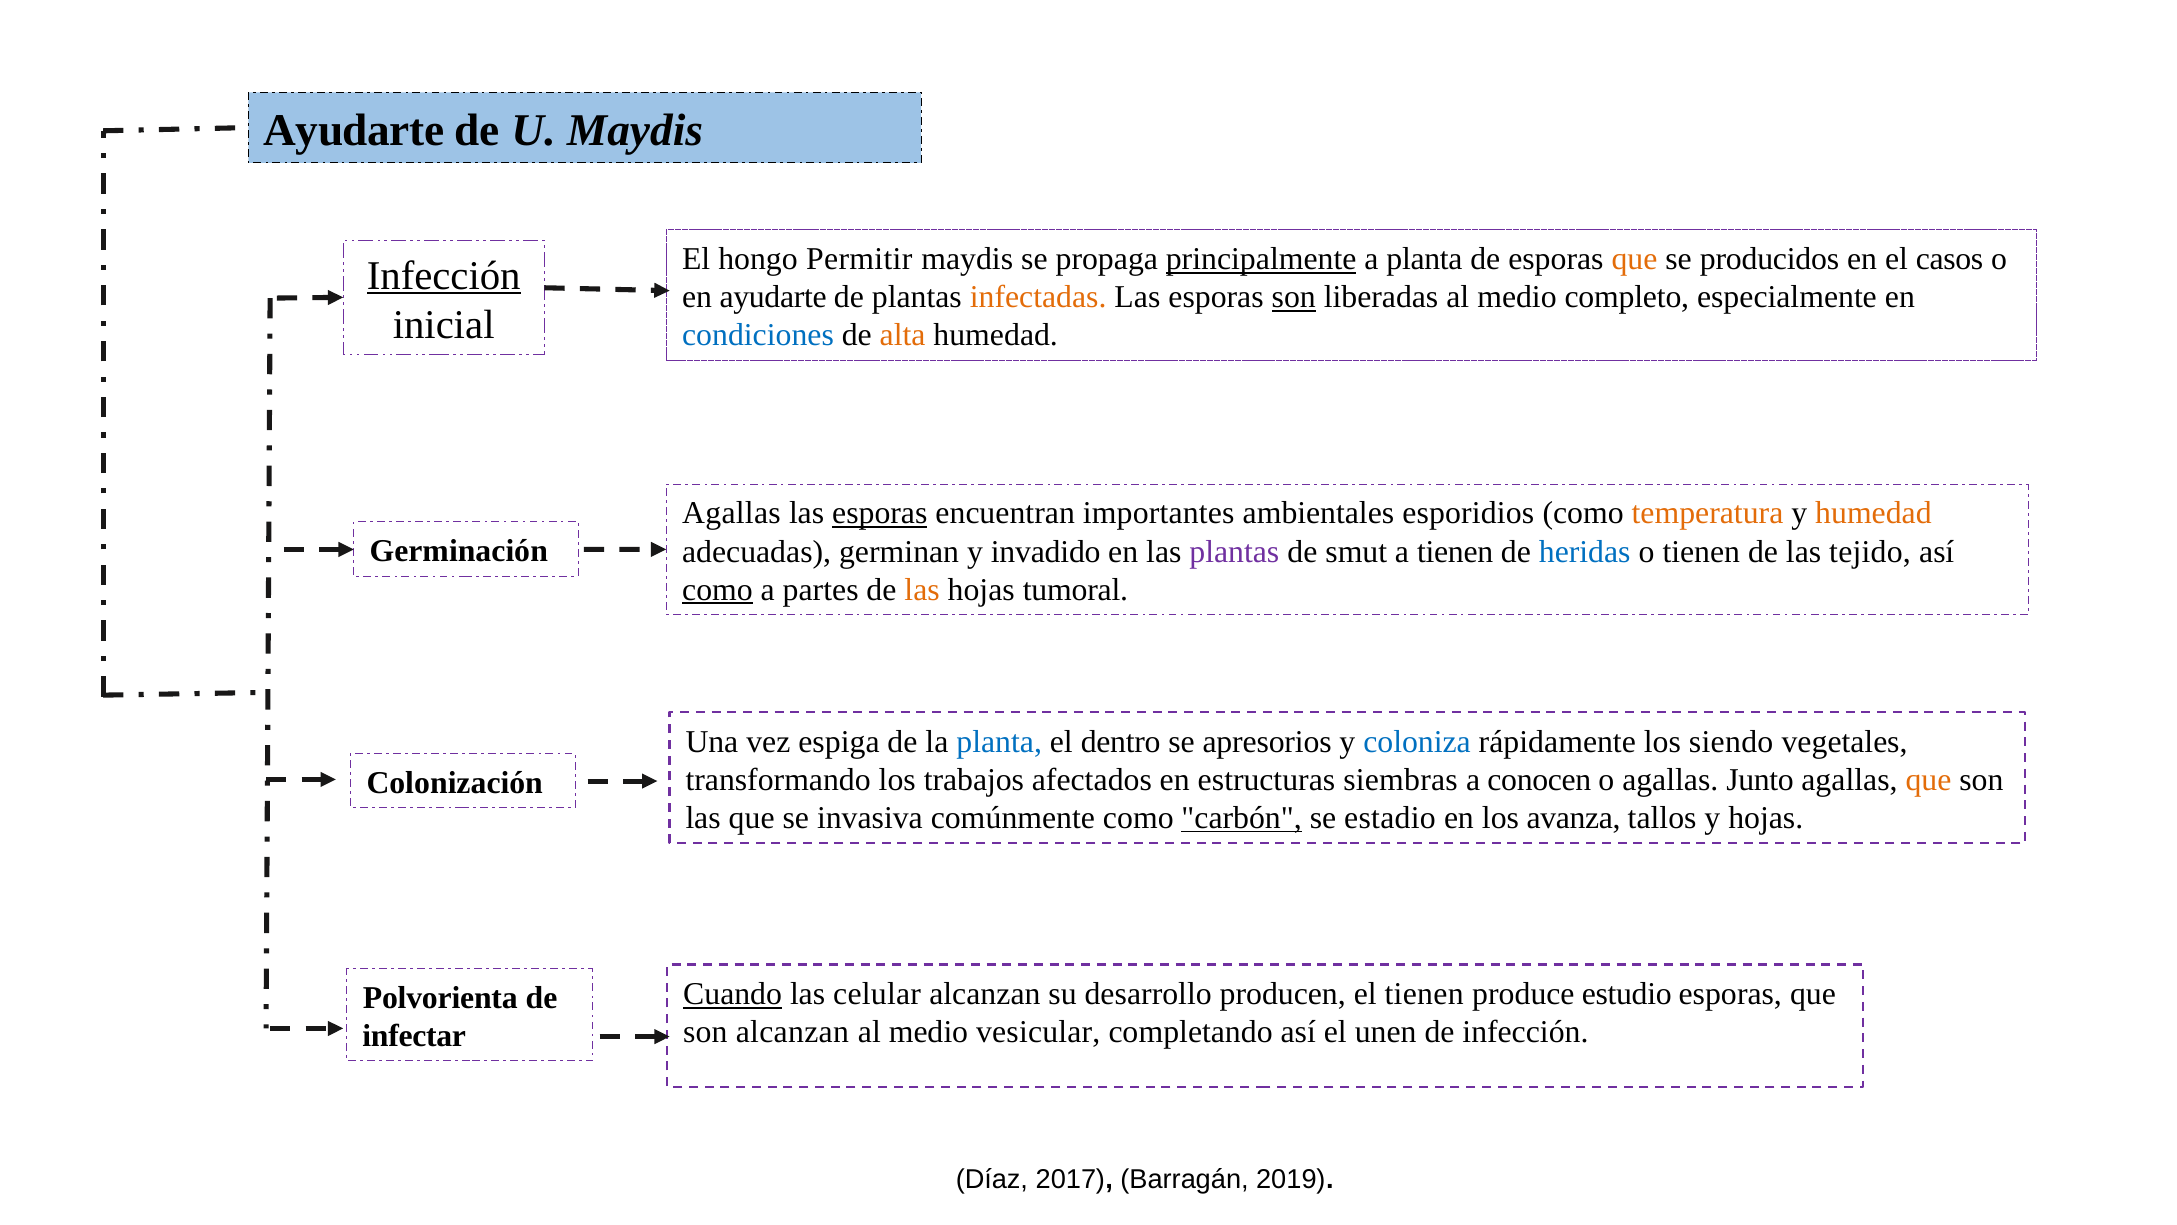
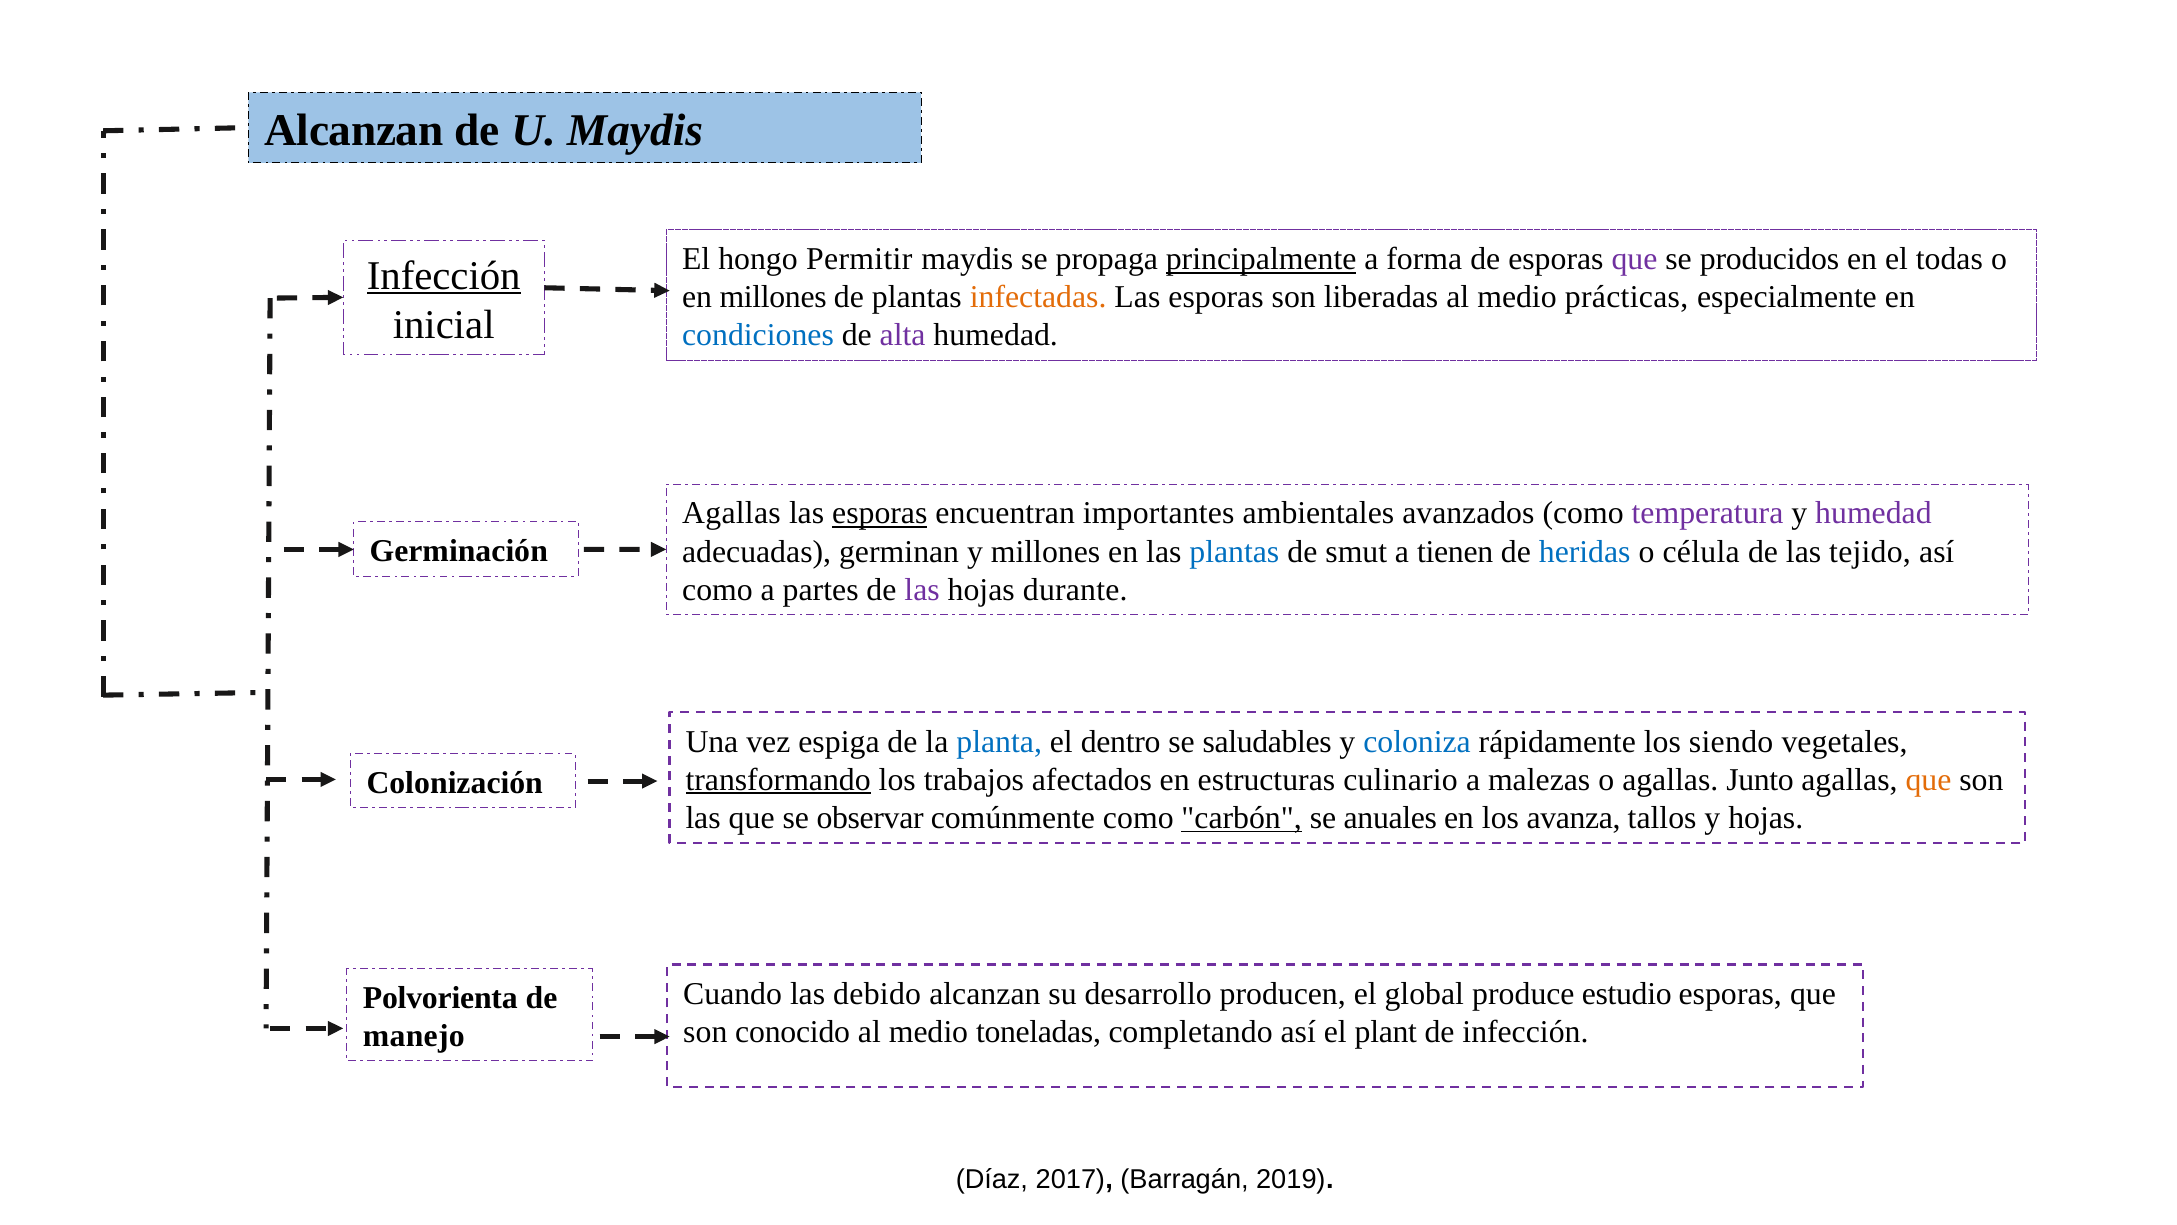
Ayudarte at (354, 131): Ayudarte -> Alcanzan
a planta: planta -> forma
que at (1634, 259) colour: orange -> purple
casos: casos -> todas
en ayudarte: ayudarte -> millones
son at (1294, 297) underline: present -> none
completo: completo -> prácticas
alta colour: orange -> purple
esporidios: esporidios -> avanzados
temperatura colour: orange -> purple
humedad at (1873, 513) colour: orange -> purple
y invadido: invadido -> millones
plantas at (1234, 551) colour: purple -> blue
o tienen: tienen -> célula
como at (717, 590) underline: present -> none
las at (922, 590) colour: orange -> purple
tumoral: tumoral -> durante
apresorios: apresorios -> saludables
transformando underline: none -> present
siembras: siembras -> culinario
conocen: conocen -> malezas
invasiva: invasiva -> observar
estadio: estadio -> anuales
Cuando underline: present -> none
celular: celular -> debido
el tienen: tienen -> global
son alcanzan: alcanzan -> conocido
vesicular: vesicular -> toneladas
unen: unen -> plant
infectar: infectar -> manejo
